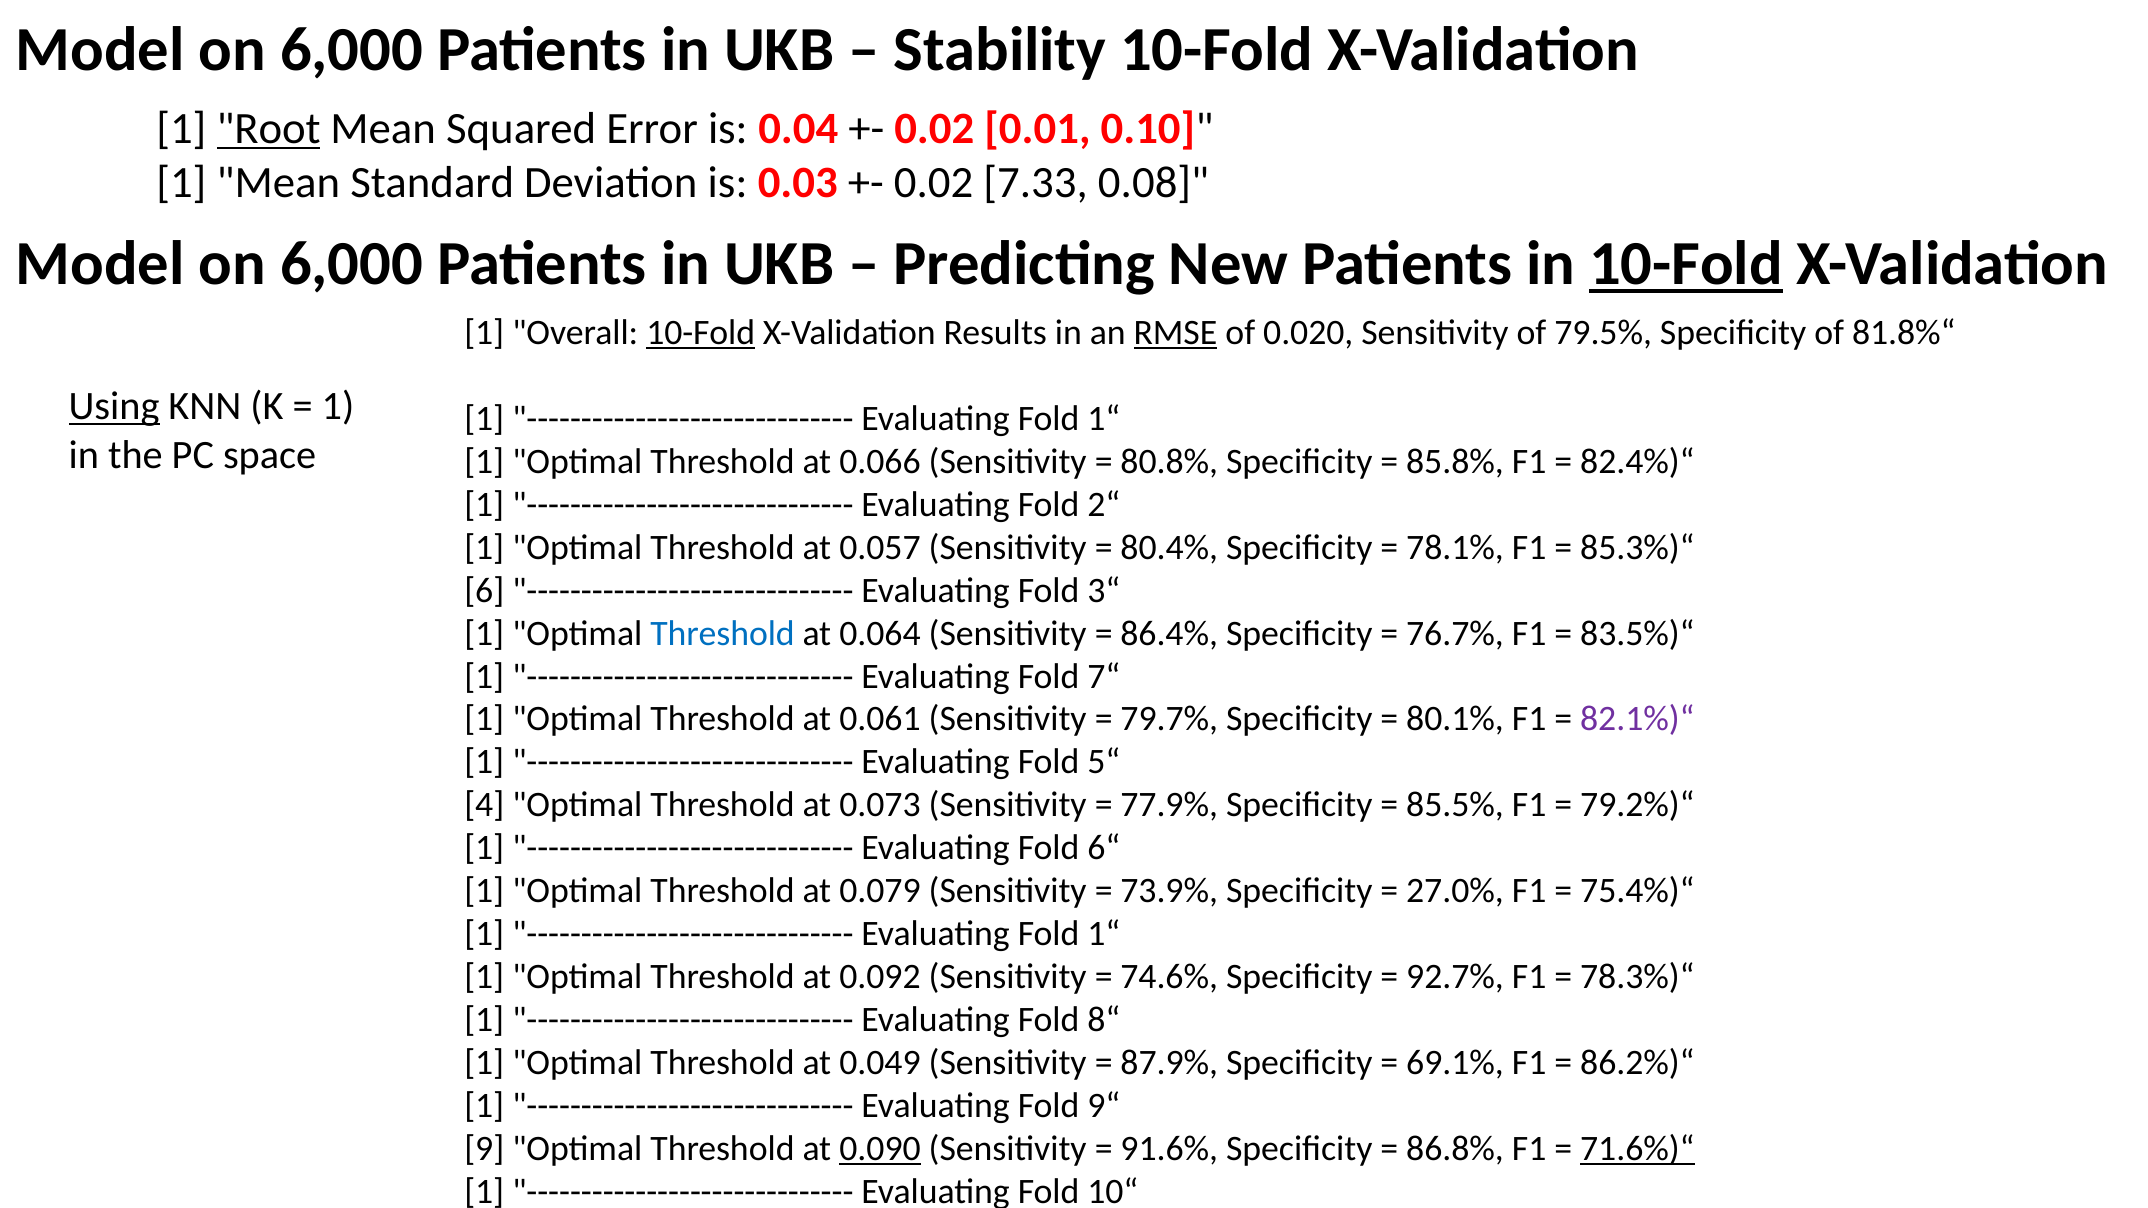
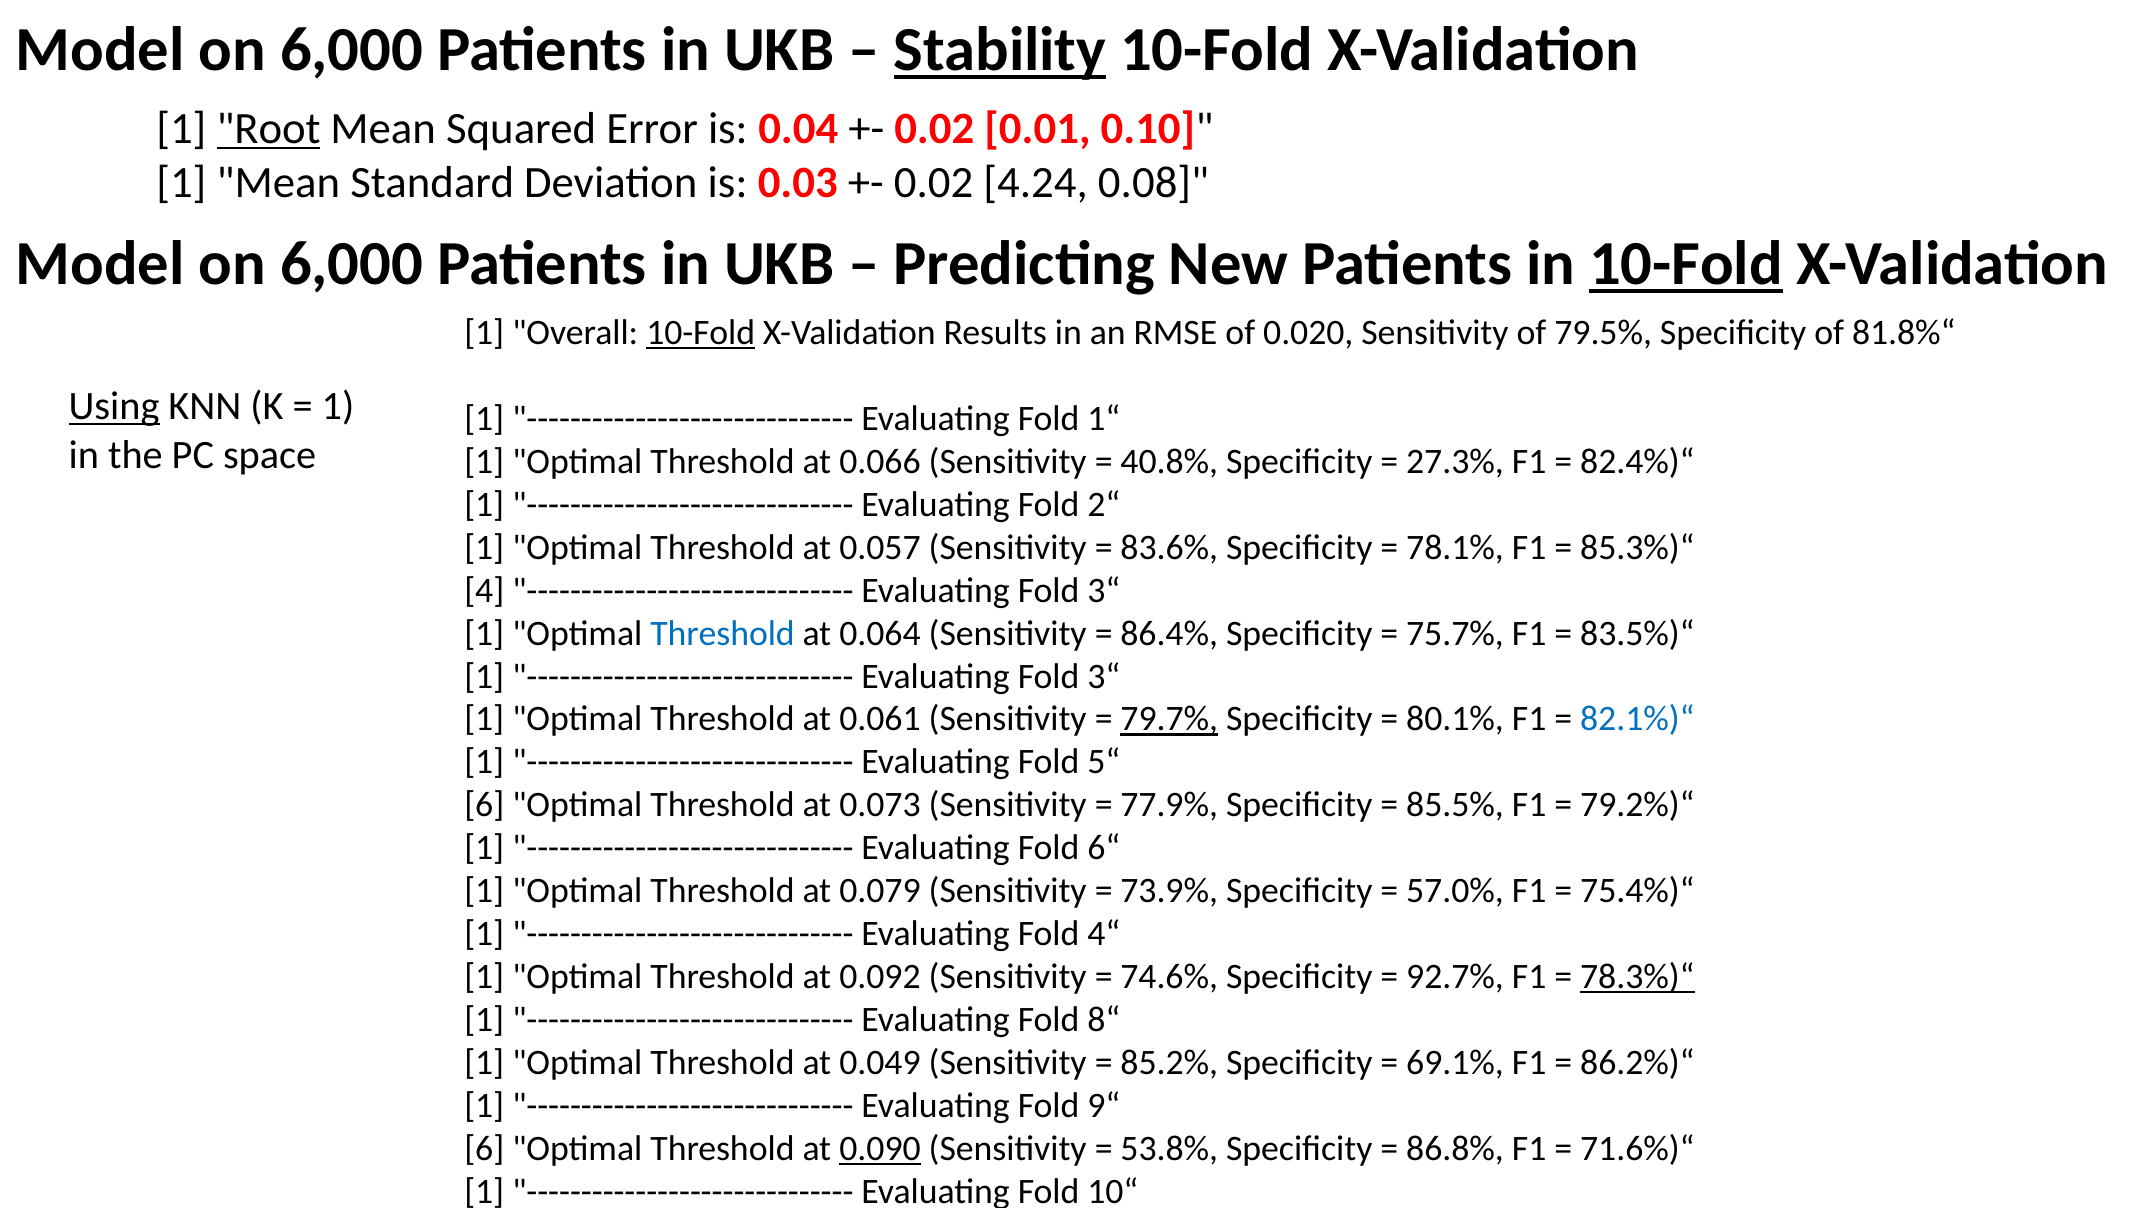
Stability underline: none -> present
7.33: 7.33 -> 4.24
RMSE underline: present -> none
80.8%: 80.8% -> 40.8%
85.8%: 85.8% -> 27.3%
80.4%: 80.4% -> 83.6%
6: 6 -> 4
76.7%: 76.7% -> 75.7%
7“ at (1104, 676): 7“ -> 3“
79.7% underline: none -> present
82.1%)“ colour: purple -> blue
4 at (484, 805): 4 -> 6
27.0%: 27.0% -> 57.0%
1“ at (1104, 934): 1“ -> 4“
78.3%)“ underline: none -> present
87.9%: 87.9% -> 85.2%
9 at (484, 1149): 9 -> 6
91.6%: 91.6% -> 53.8%
71.6%)“ underline: present -> none
